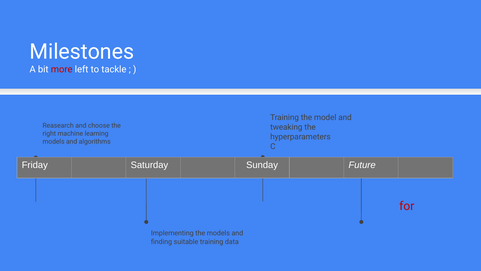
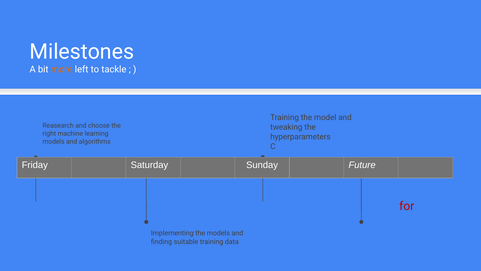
more at (62, 69) colour: red -> orange
